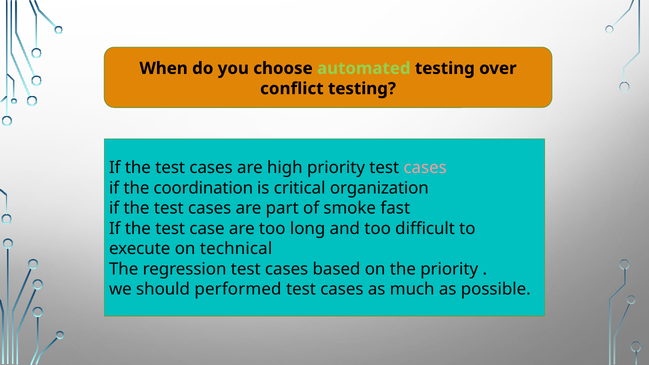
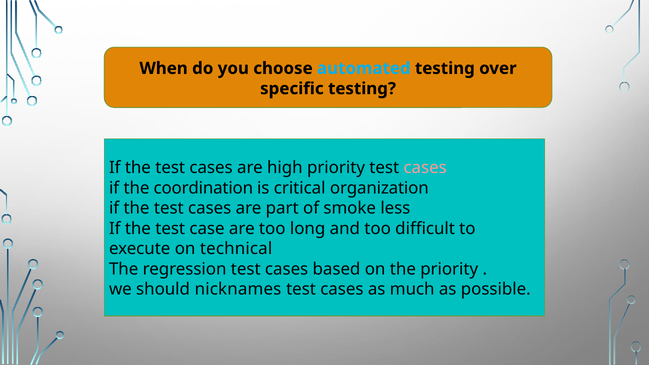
automated colour: light green -> light blue
conflict: conflict -> specific
fast: fast -> less
performed: performed -> nicknames
